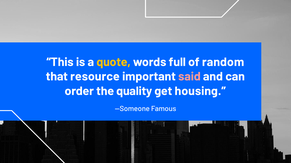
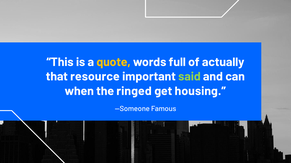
random: random -> actually
said colour: pink -> light green
order: order -> when
quality: quality -> ringed
